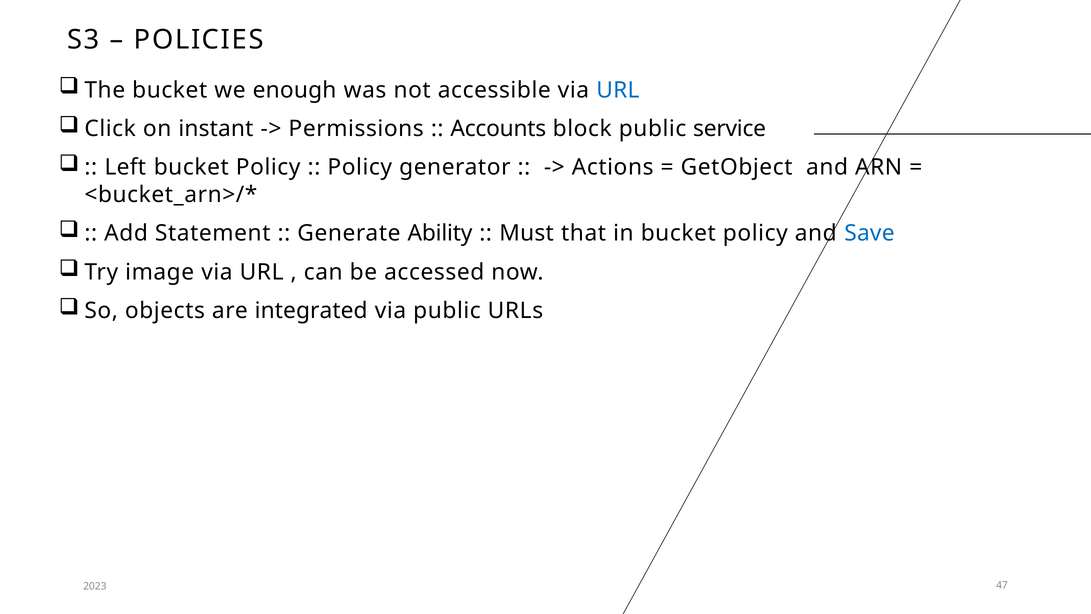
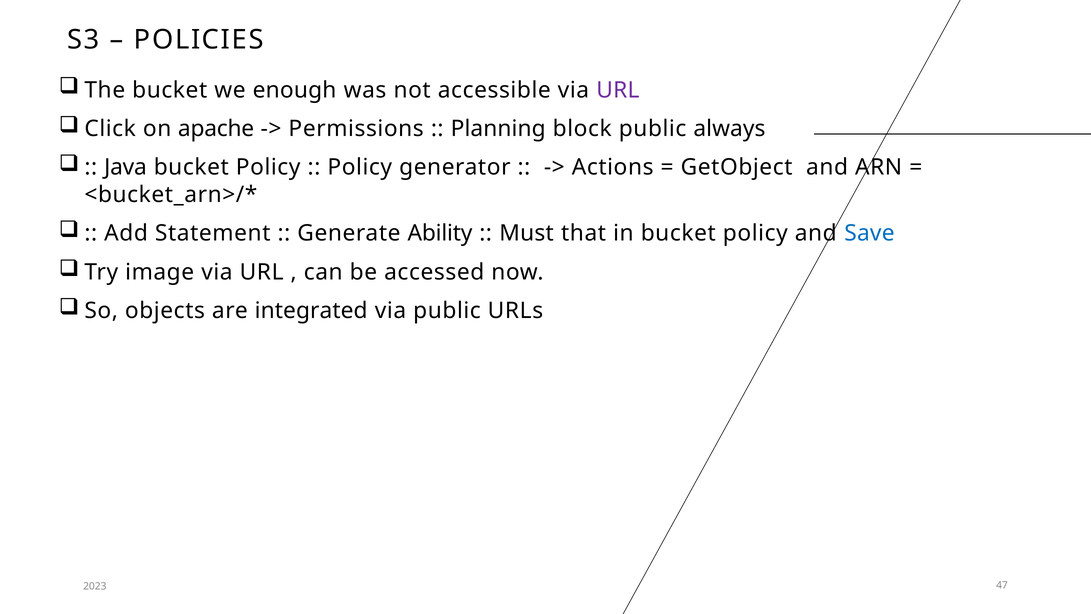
URL at (618, 90) colour: blue -> purple
instant: instant -> apache
Accounts: Accounts -> Planning
service: service -> always
Left: Left -> Java
